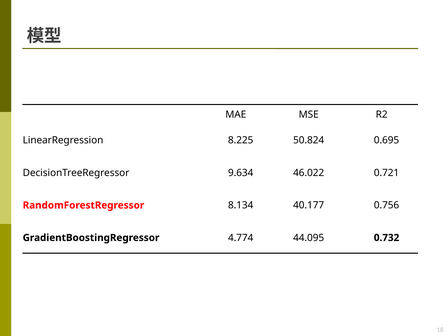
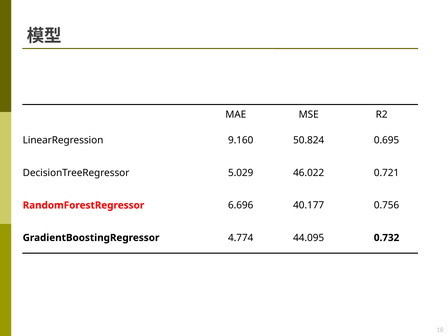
8.225: 8.225 -> 9.160
9.634: 9.634 -> 5.029
8.134: 8.134 -> 6.696
